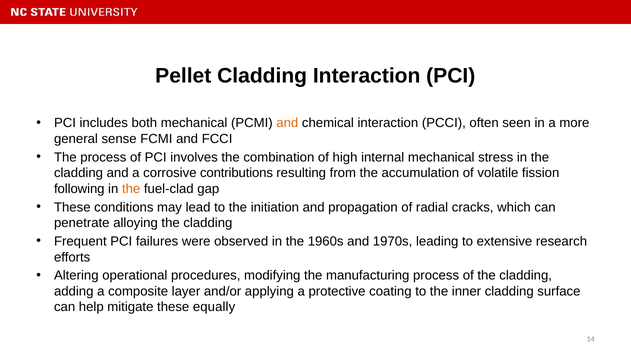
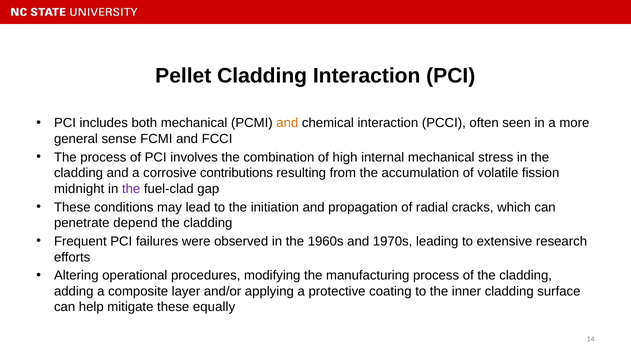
following: following -> midnight
the at (131, 189) colour: orange -> purple
alloying: alloying -> depend
